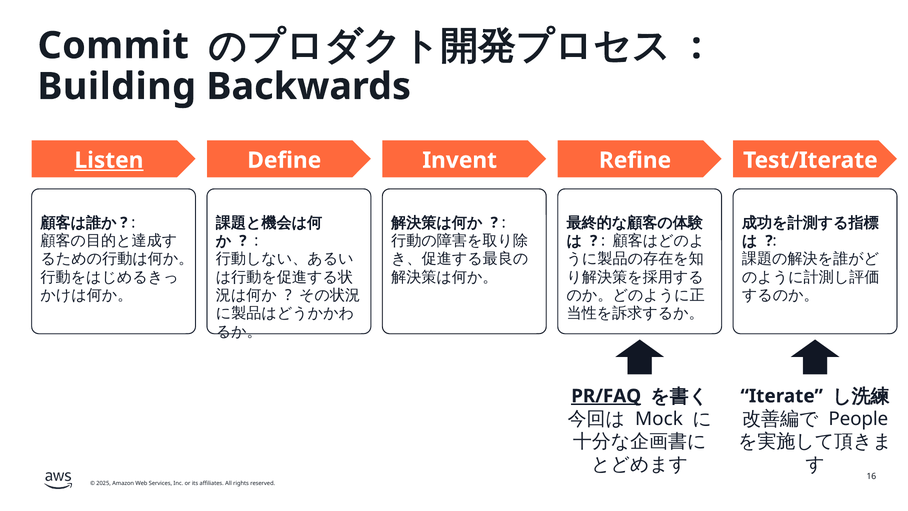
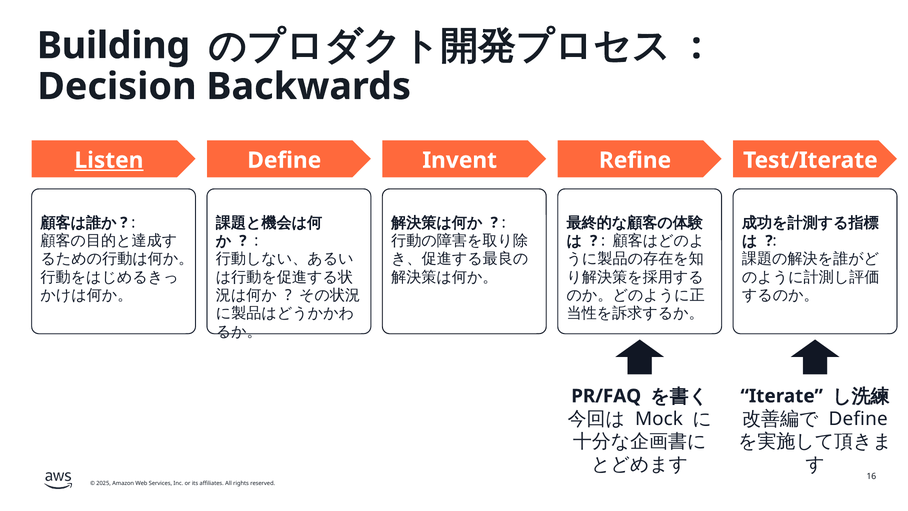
Commit: Commit -> Building
Building: Building -> Decision
PR/FAQ underline: present -> none
People at (858, 419): People -> Define
